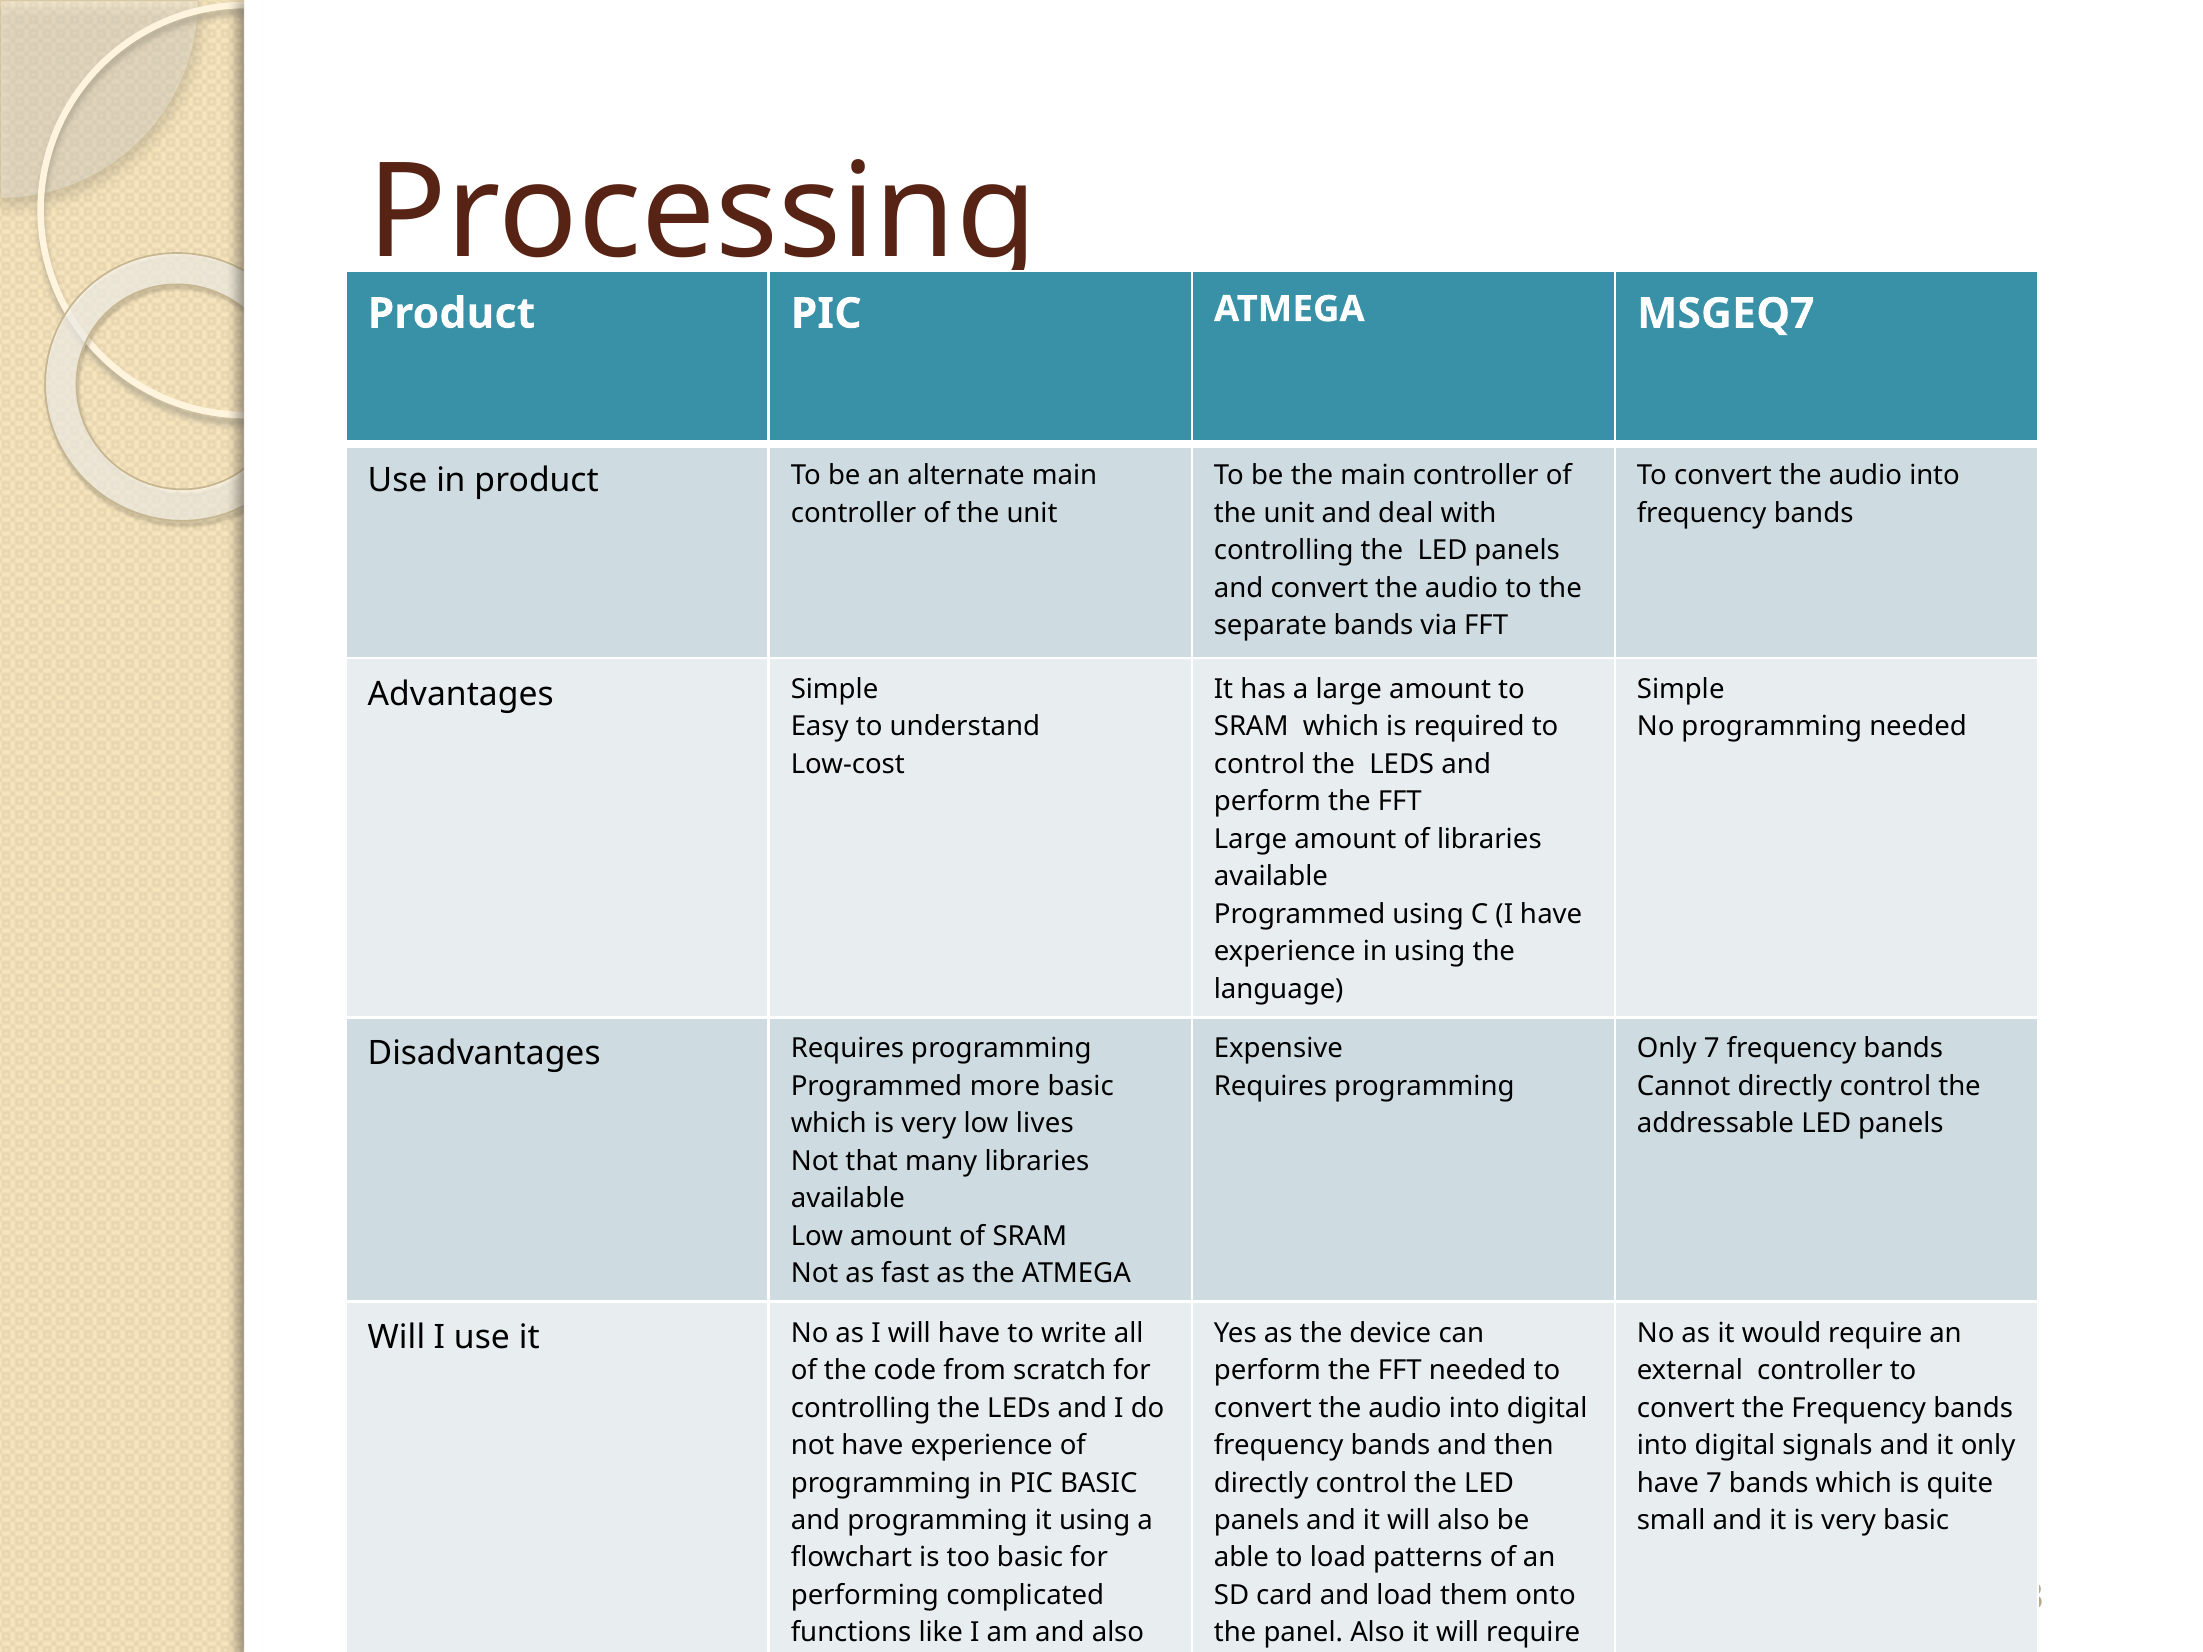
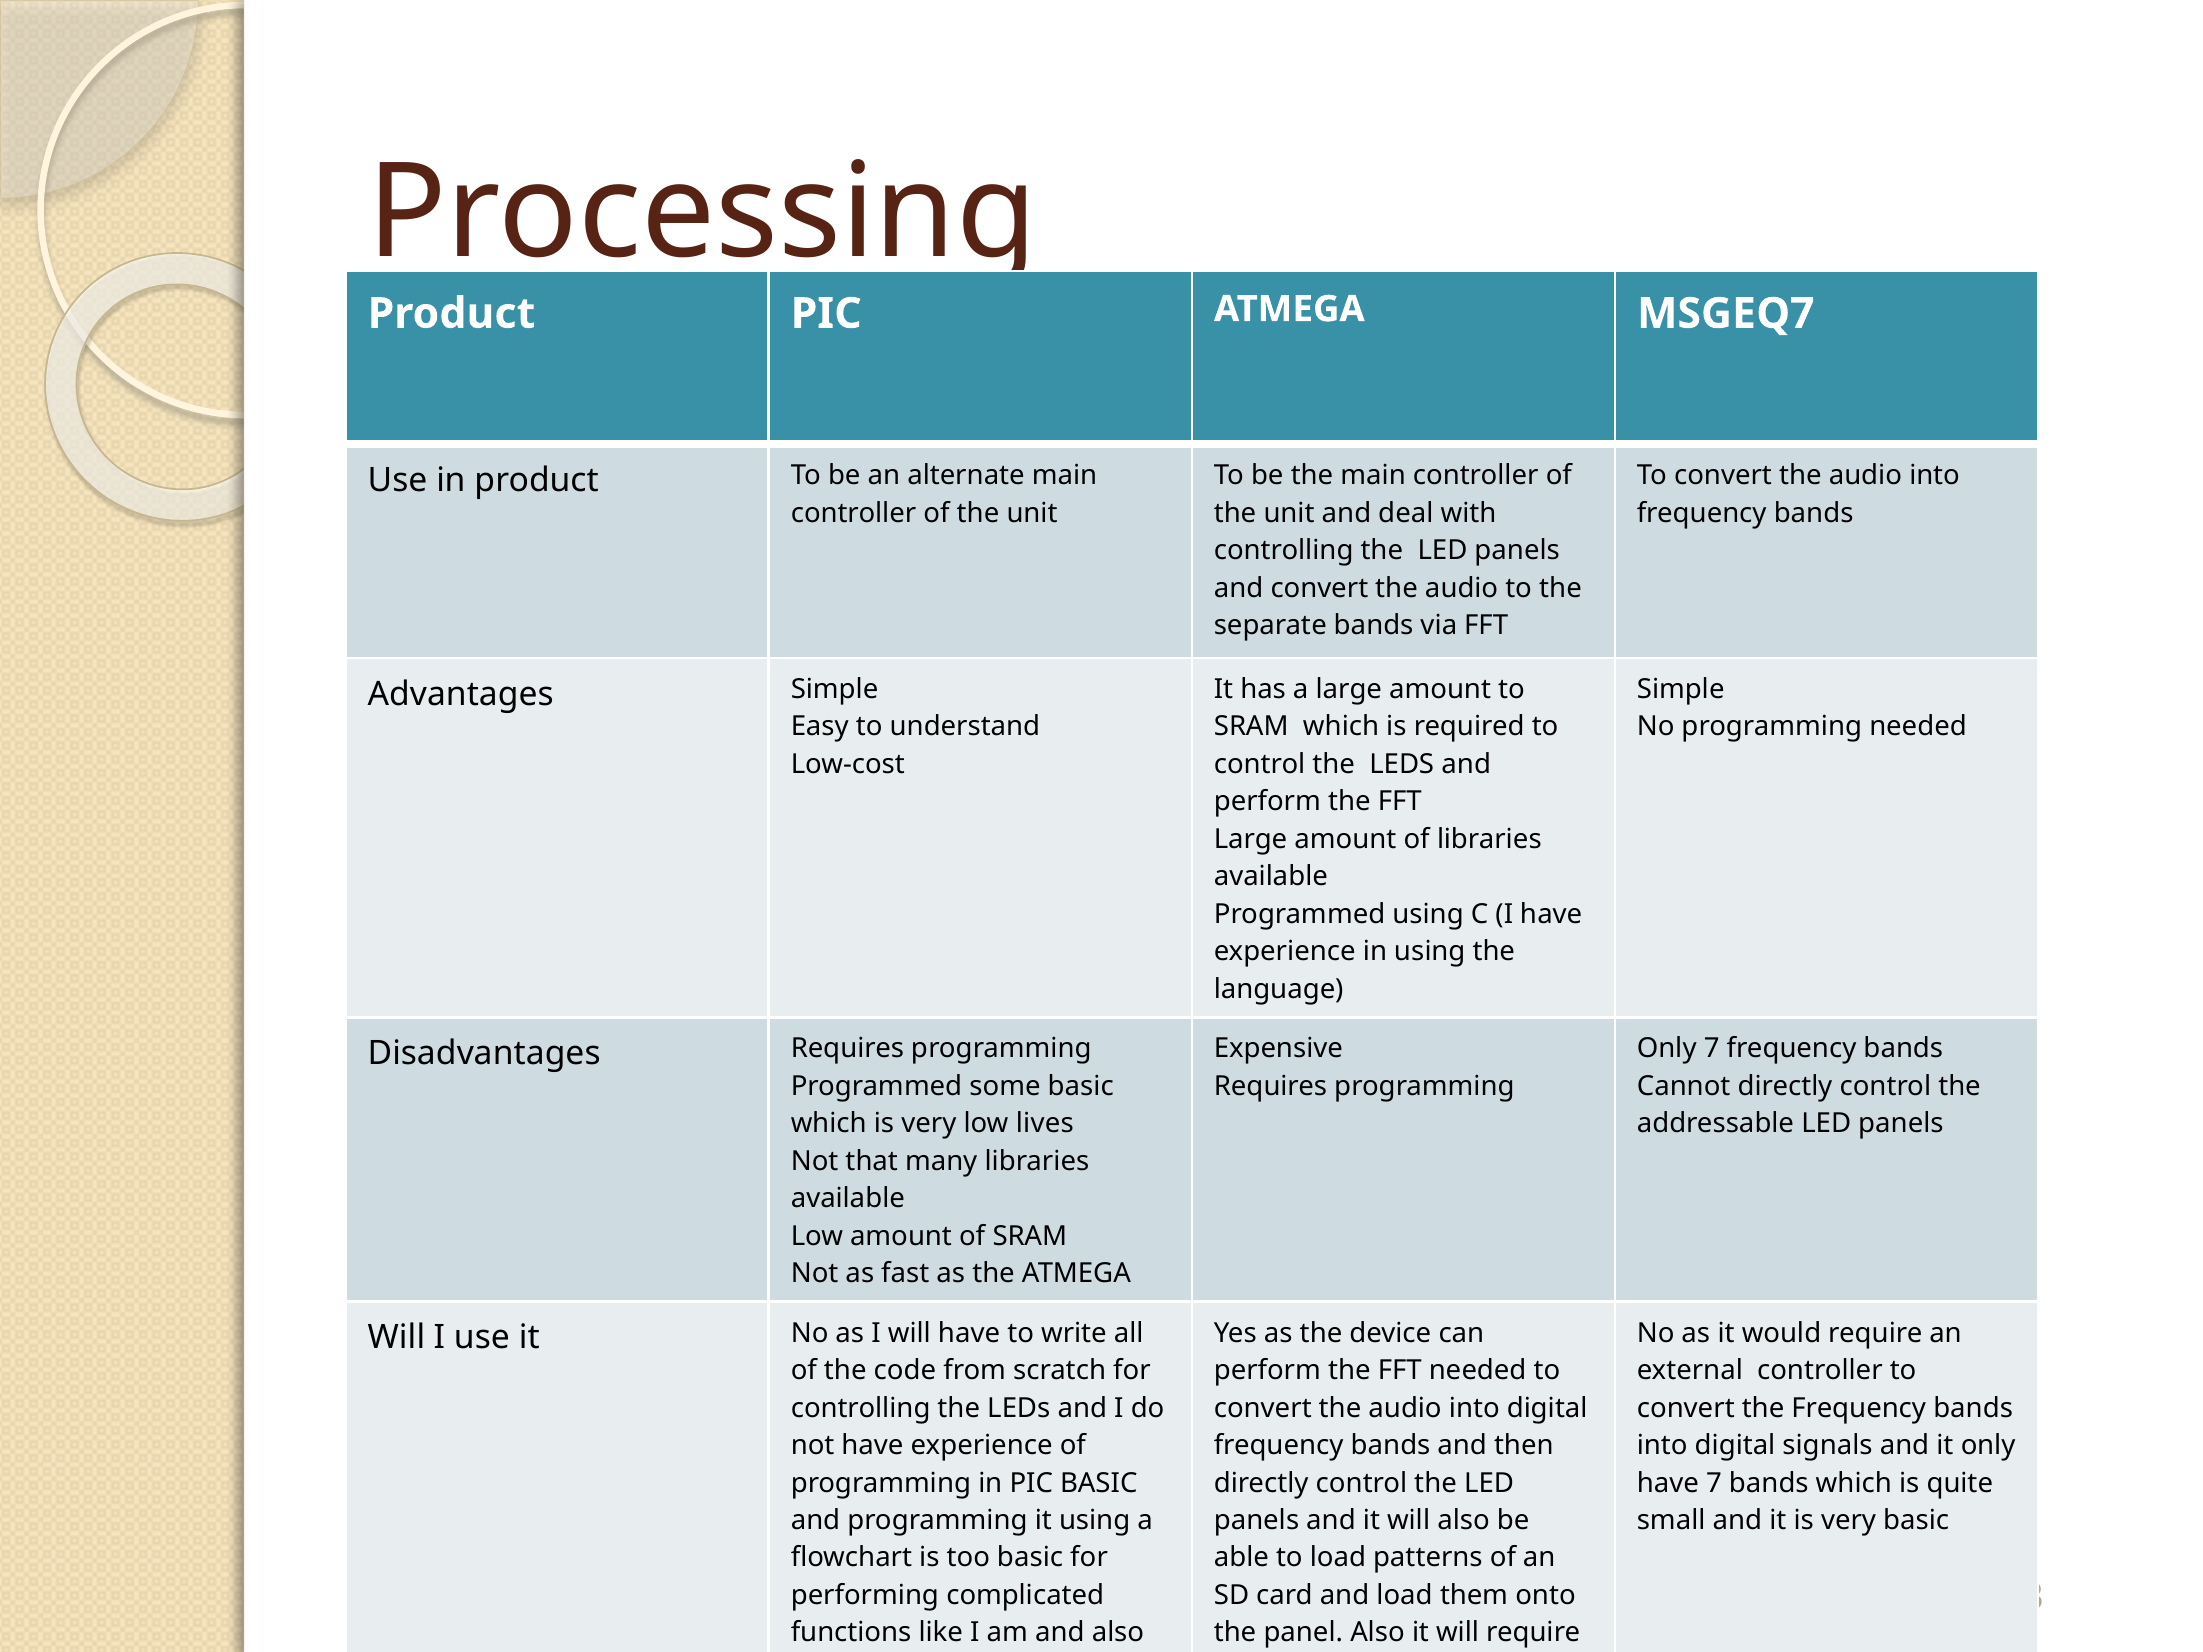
more: more -> some
